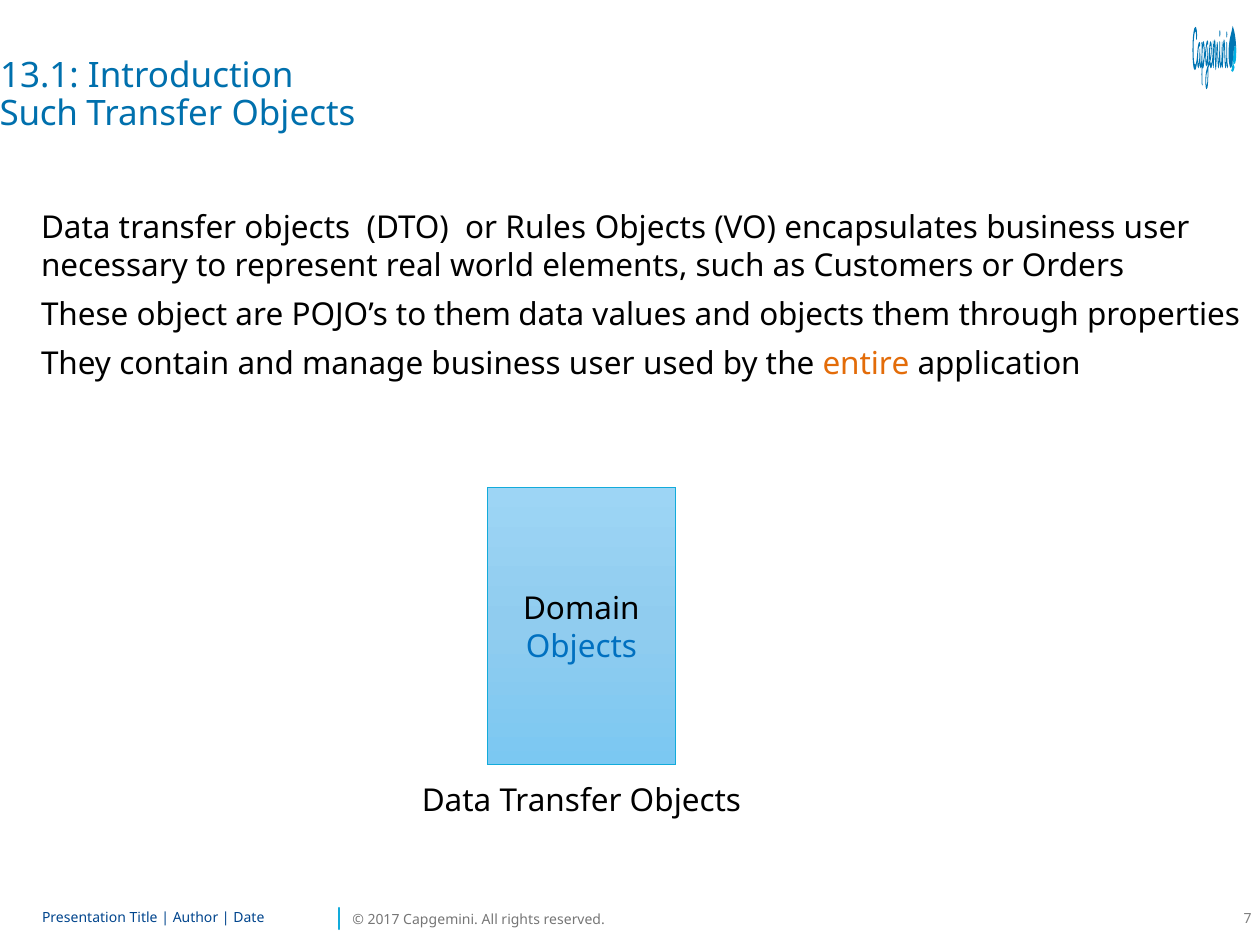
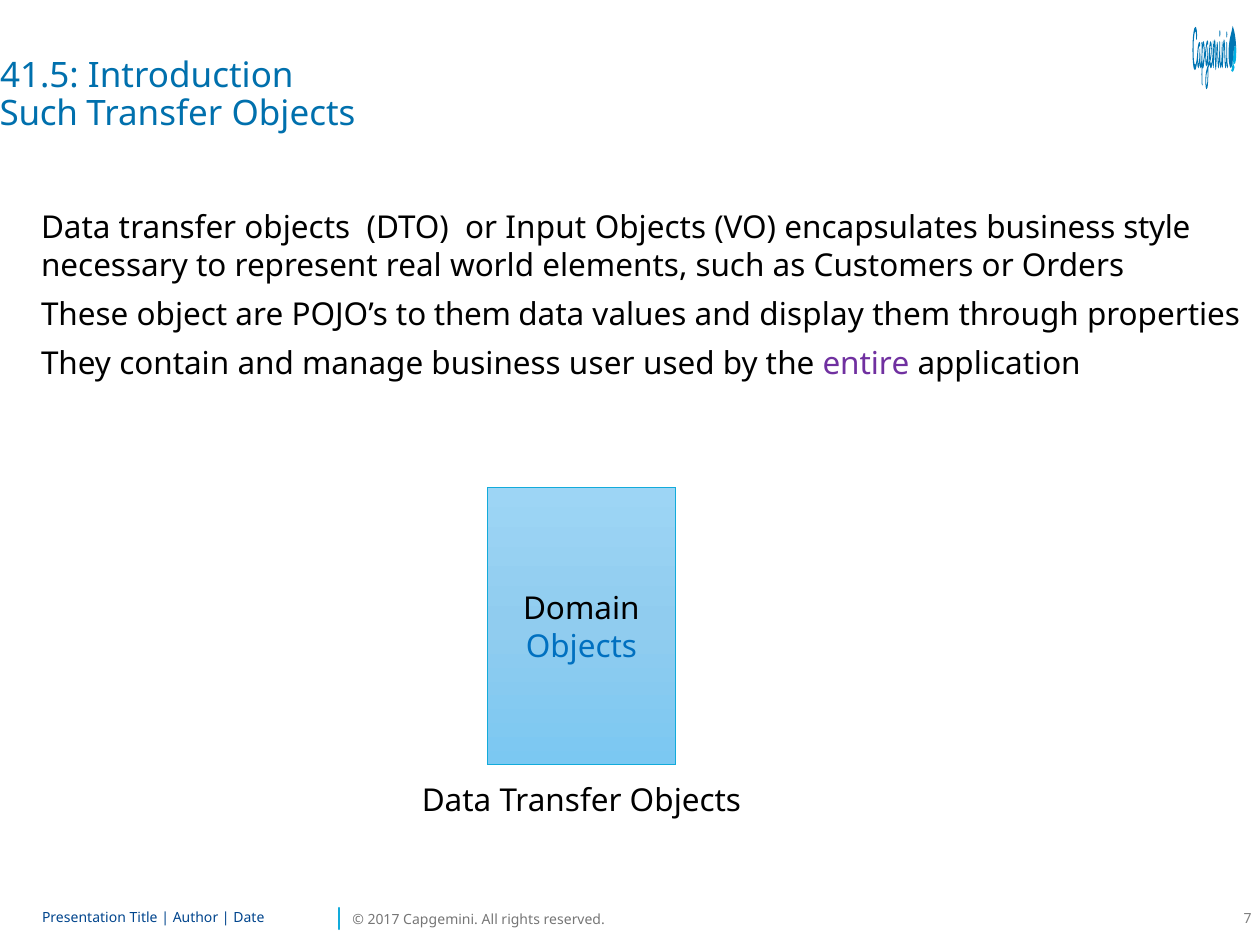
13.1: 13.1 -> 41.5
Rules: Rules -> Input
encapsulates business user: user -> style
and objects: objects -> display
entire colour: orange -> purple
